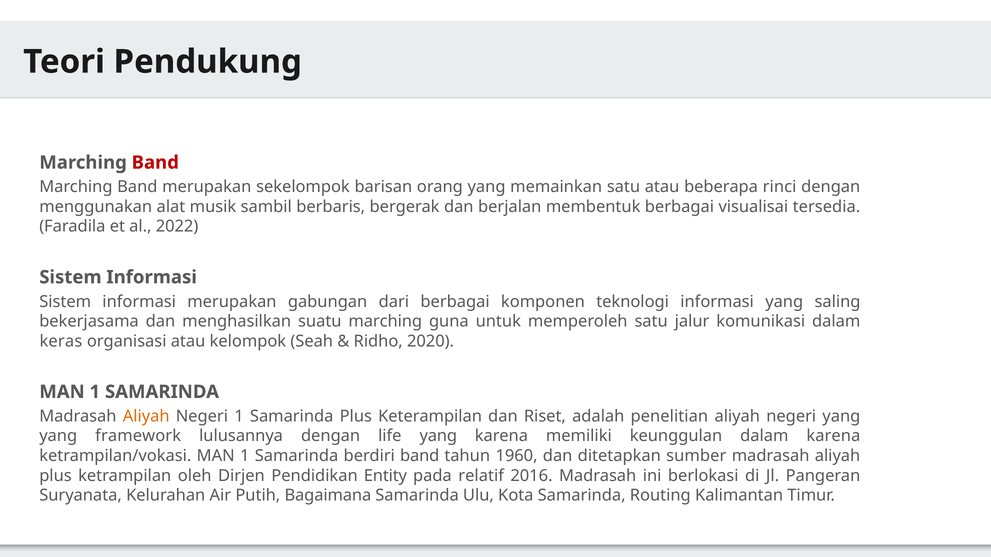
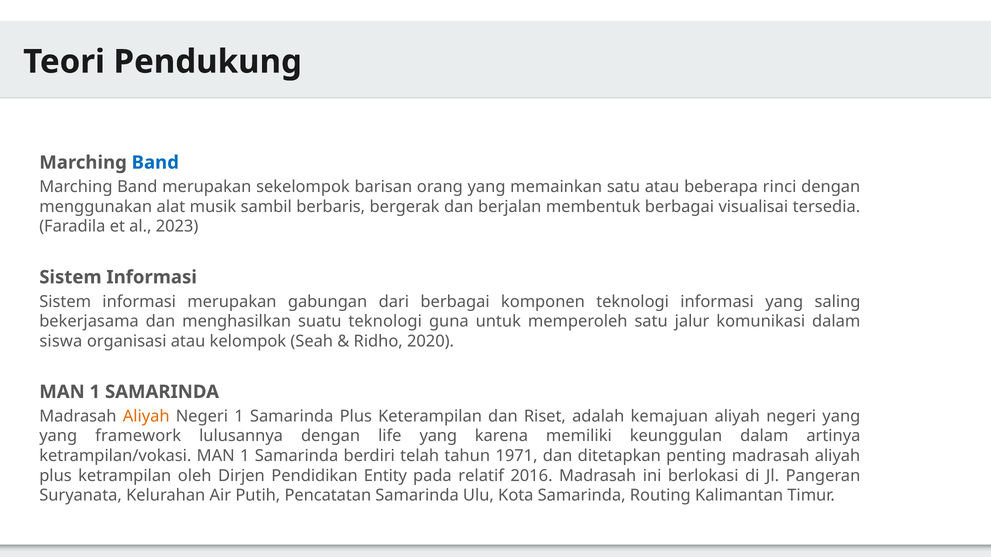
Band at (155, 163) colour: red -> blue
2022: 2022 -> 2023
suatu marching: marching -> teknologi
keras: keras -> siswa
penelitian: penelitian -> kemajuan
dalam karena: karena -> artinya
berdiri band: band -> telah
1960: 1960 -> 1971
sumber: sumber -> penting
Bagaimana: Bagaimana -> Pencatatan
